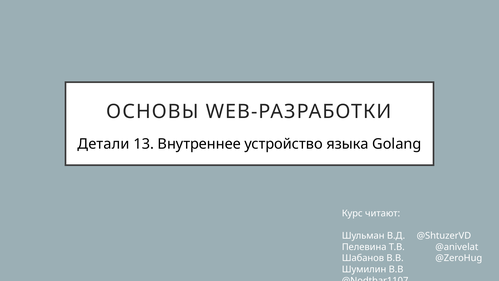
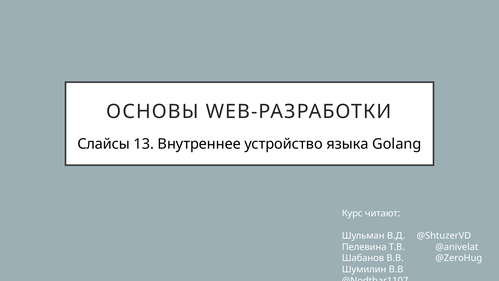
Детали: Детали -> Слайсы
